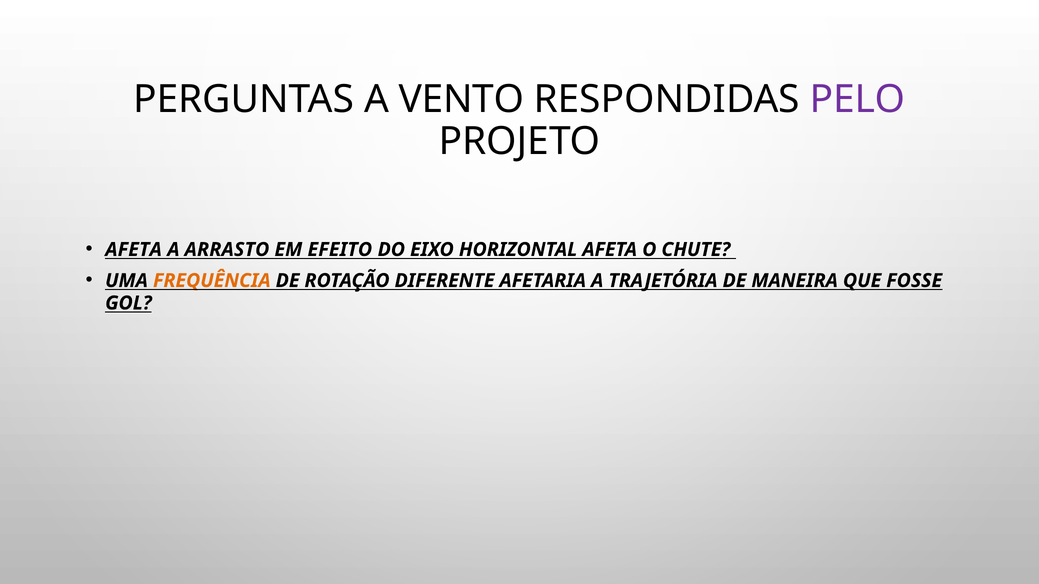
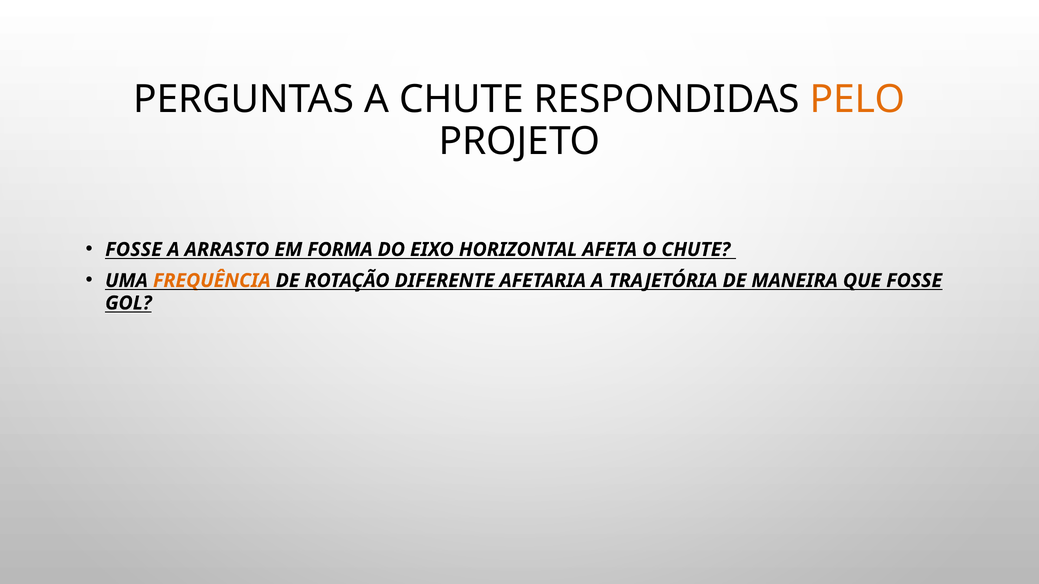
A VENTO: VENTO -> CHUTE
PELO colour: purple -> orange
AFETA at (134, 250): AFETA -> FOSSE
EFEITO: EFEITO -> FORMA
